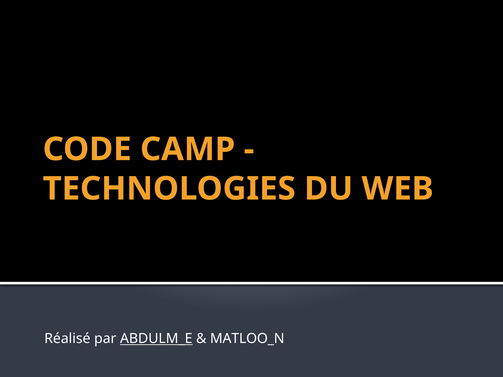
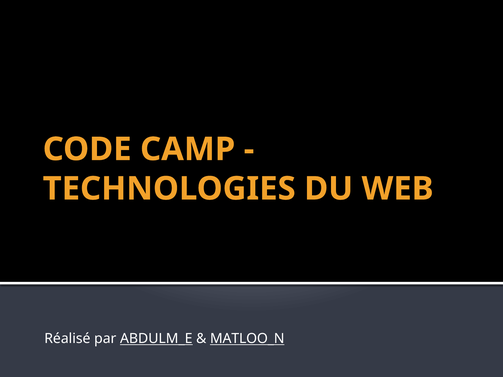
MATLOO_N underline: none -> present
